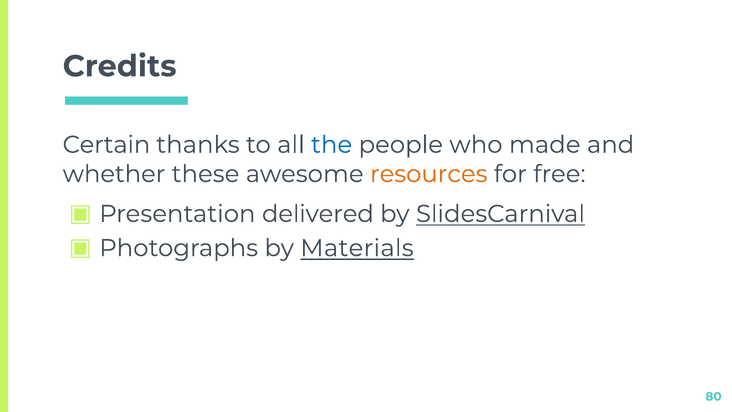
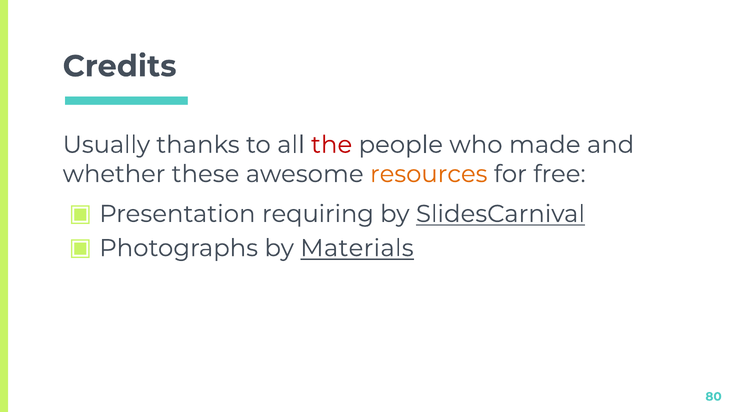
Certain: Certain -> Usually
the colour: blue -> red
delivered: delivered -> requiring
